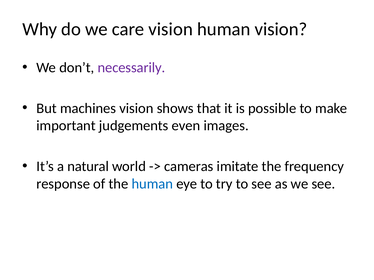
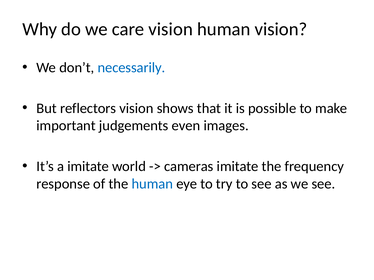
necessarily colour: purple -> blue
machines: machines -> reflectors
a natural: natural -> imitate
